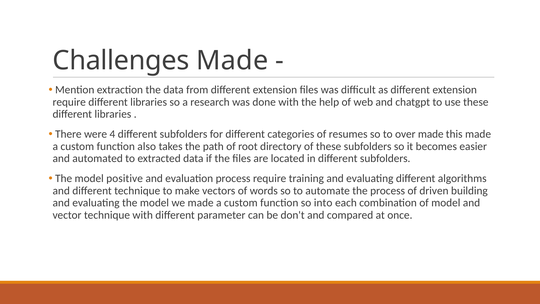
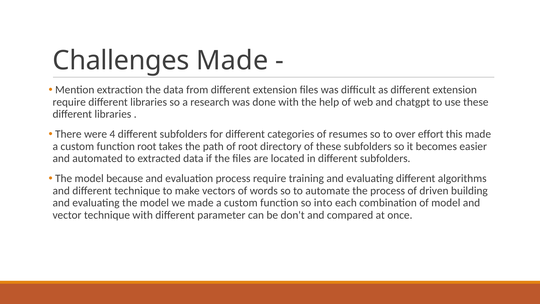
over made: made -> effort
function also: also -> root
positive: positive -> because
